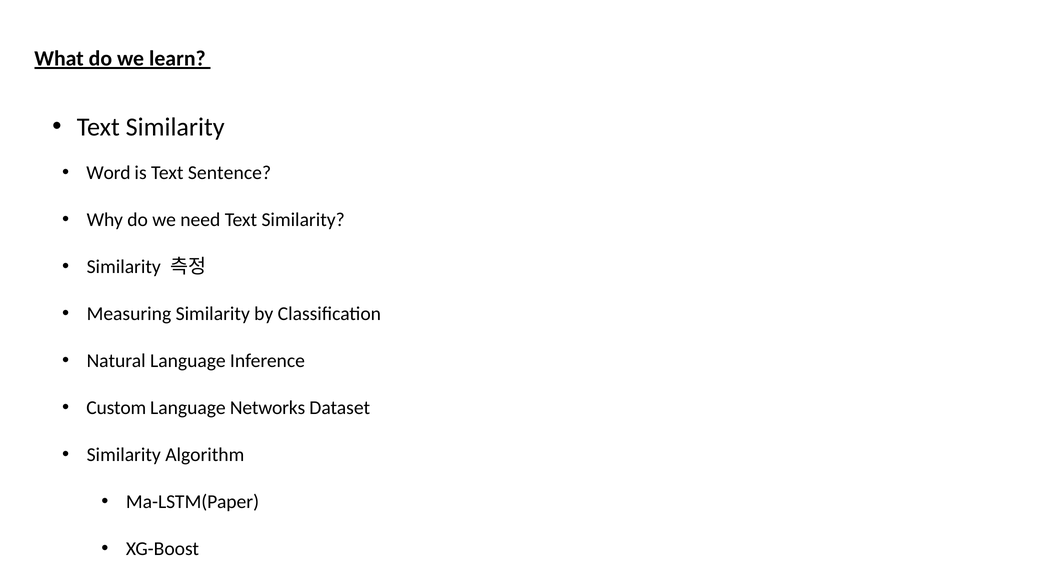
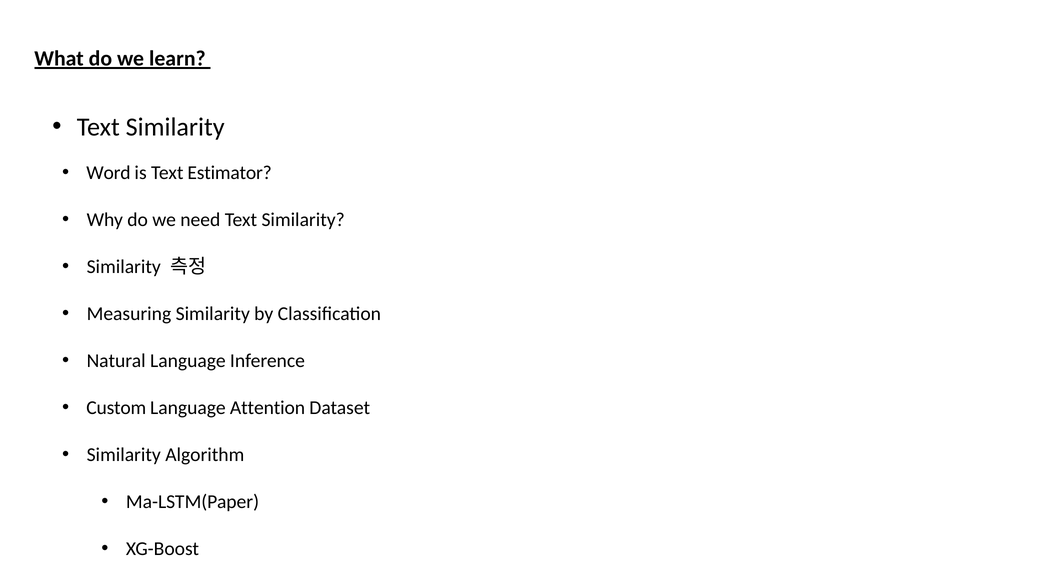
Sentence: Sentence -> Estimator
Networks: Networks -> Attention
